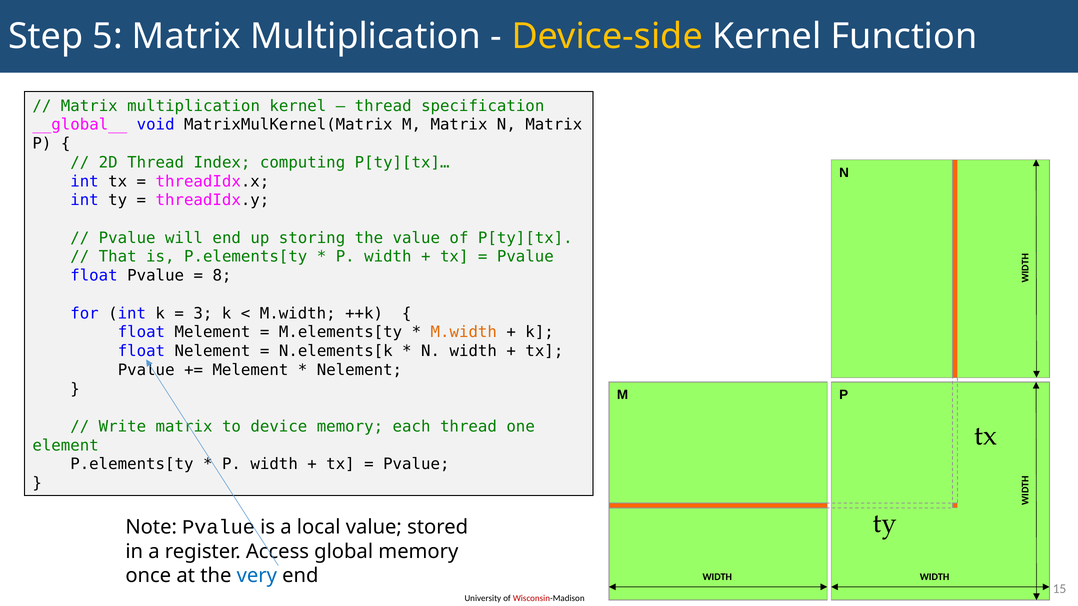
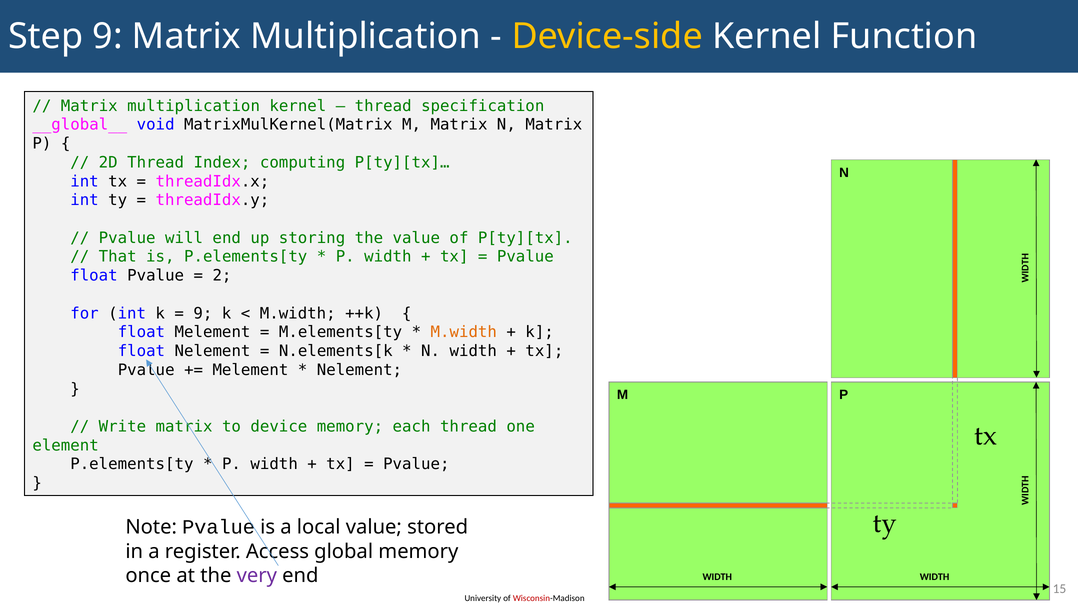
Step 5: 5 -> 9
8: 8 -> 2
3 at (203, 314): 3 -> 9
very colour: blue -> purple
